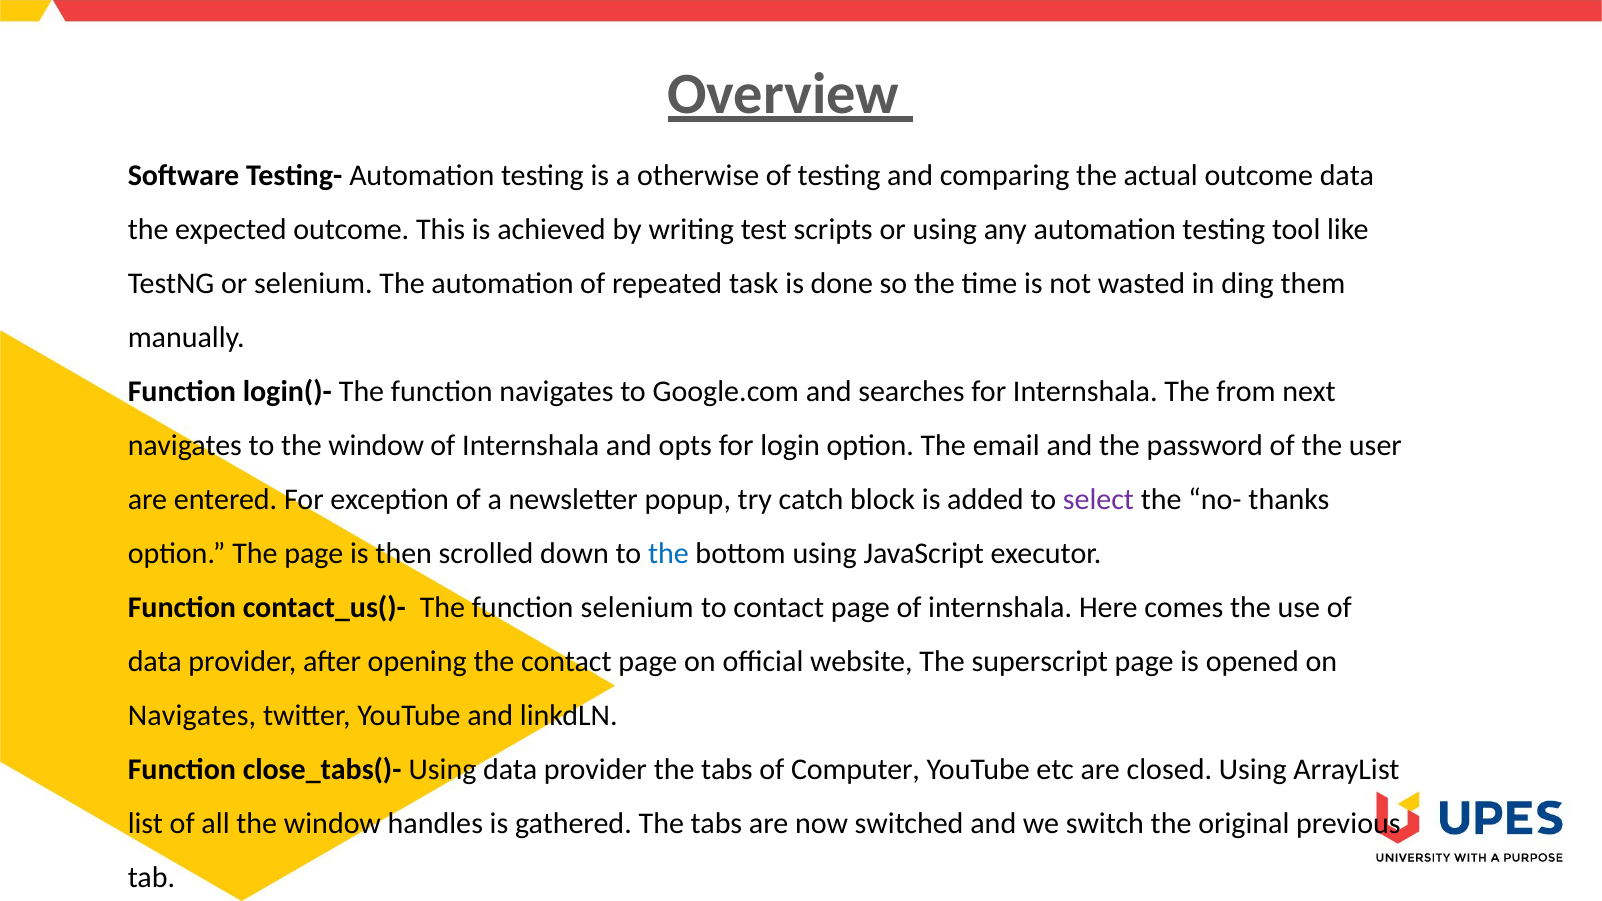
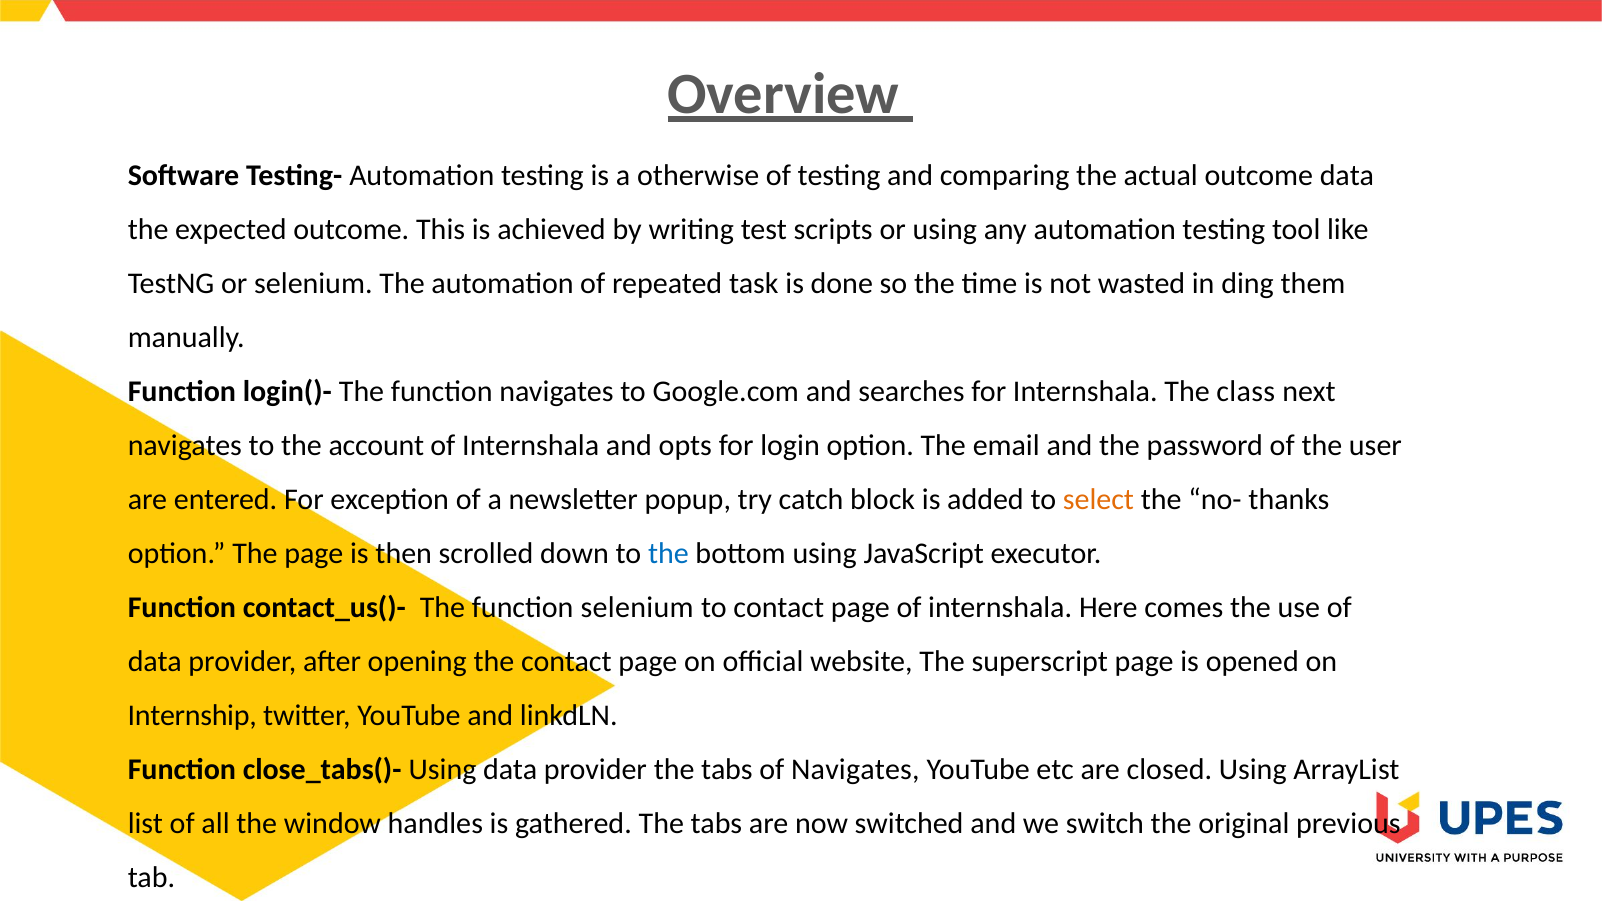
from: from -> class
to the window: window -> account
select colour: purple -> orange
Navigates at (192, 716): Navigates -> Internship
of Computer: Computer -> Navigates
